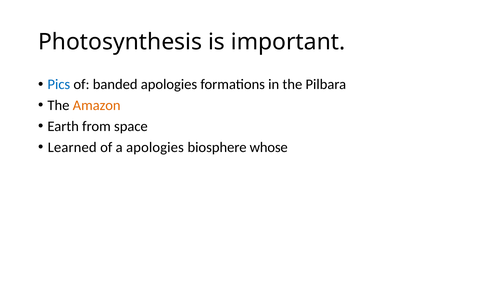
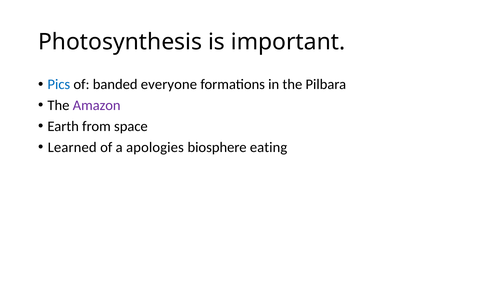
banded apologies: apologies -> everyone
Amazon colour: orange -> purple
whose: whose -> eating
